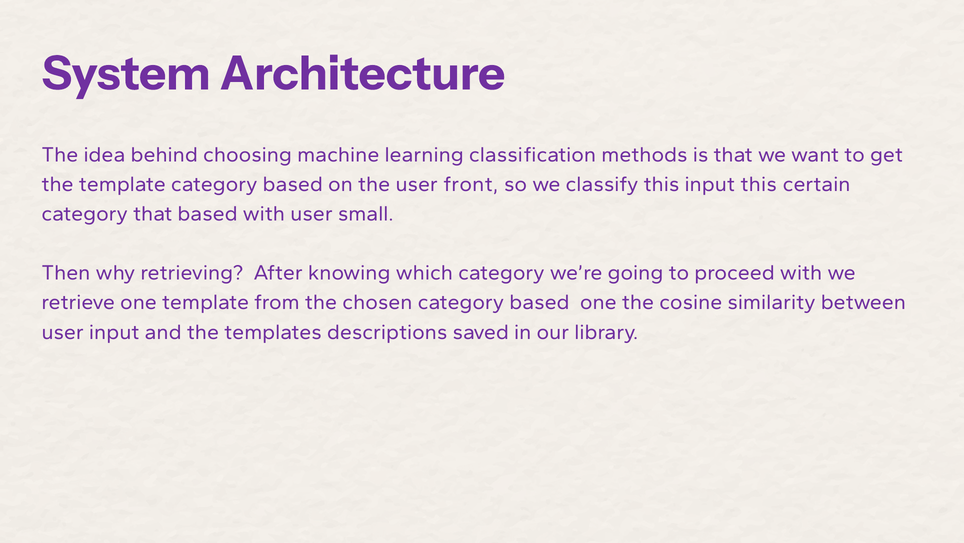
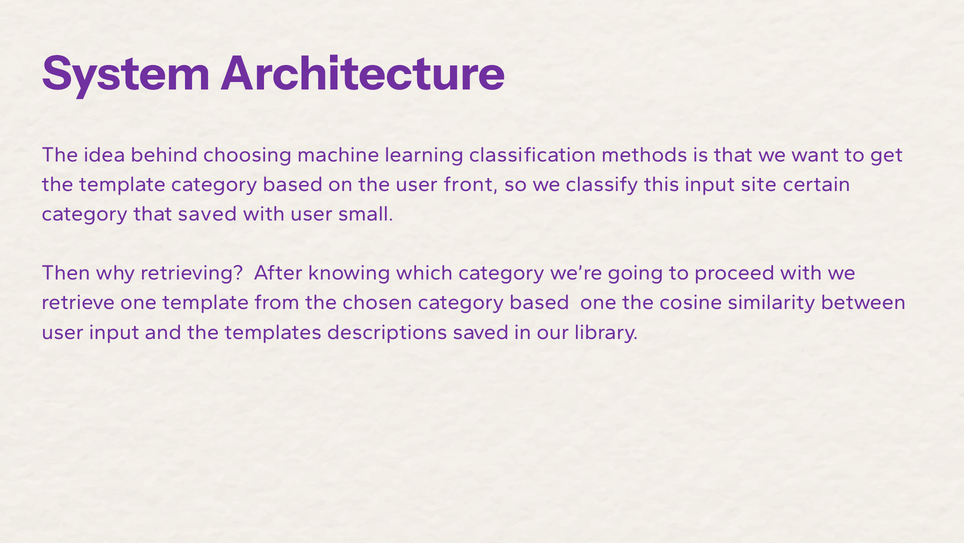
input this: this -> site
that based: based -> saved
